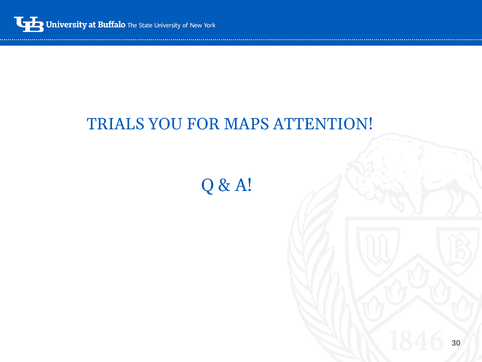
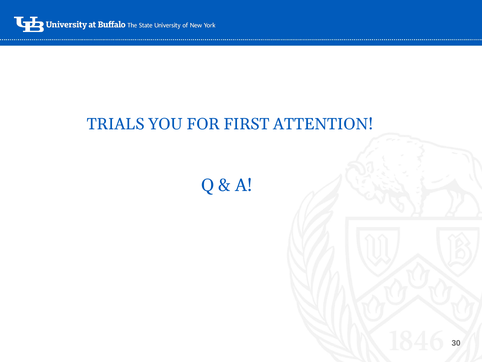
MAPS: MAPS -> FIRST
